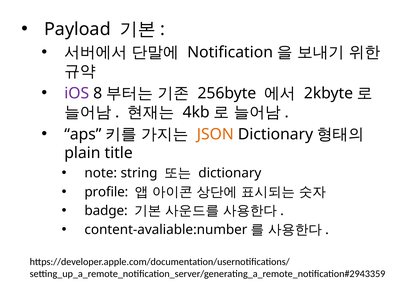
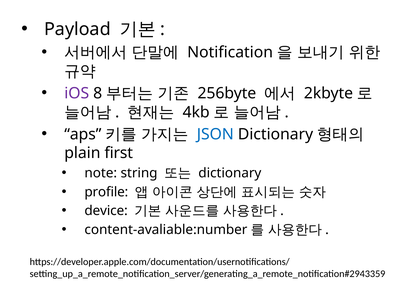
JSON colour: orange -> blue
title: title -> first
badge: badge -> device
